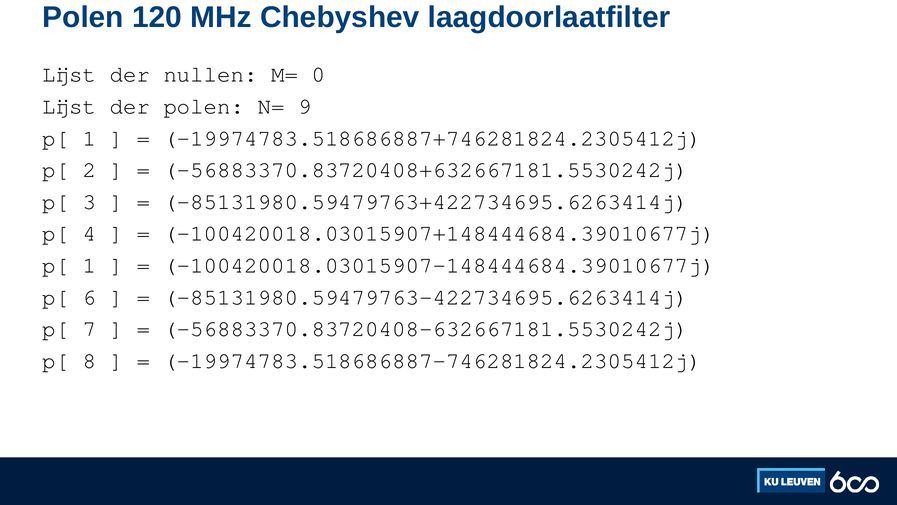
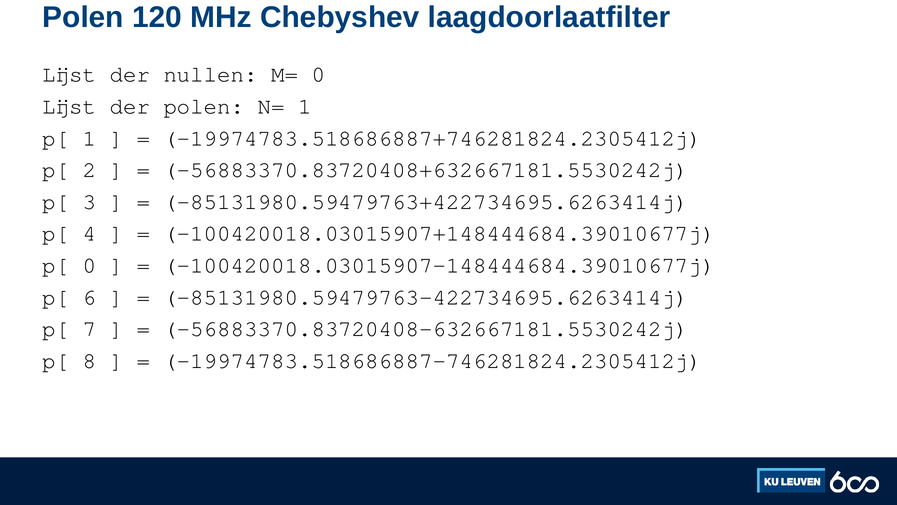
N= 9: 9 -> 1
1 at (89, 265): 1 -> 0
